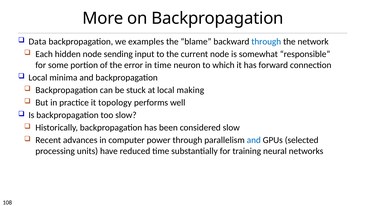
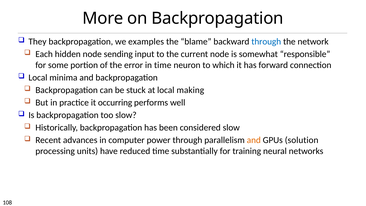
Data: Data -> They
topology: topology -> occurring
and at (254, 140) colour: blue -> orange
selected: selected -> solution
